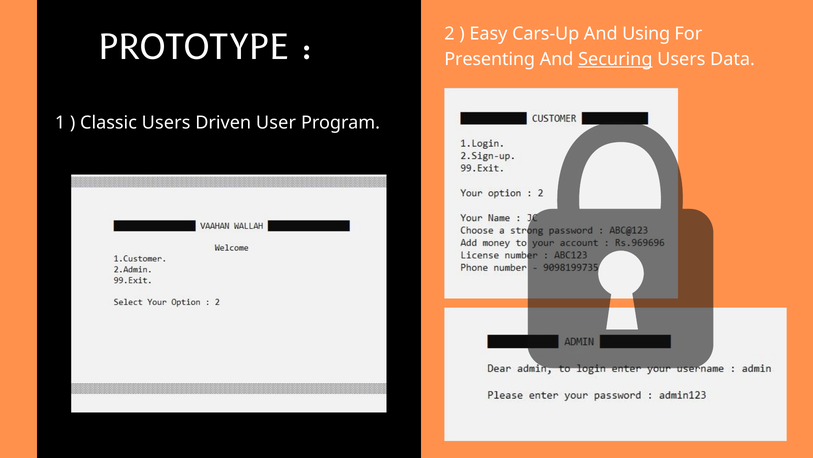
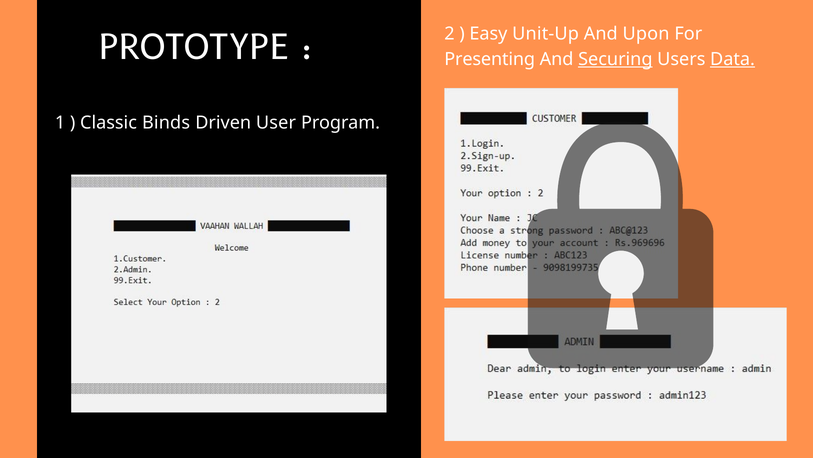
Cars-Up: Cars-Up -> Unit-Up
Using: Using -> Upon
Data underline: none -> present
Classic Users: Users -> Binds
